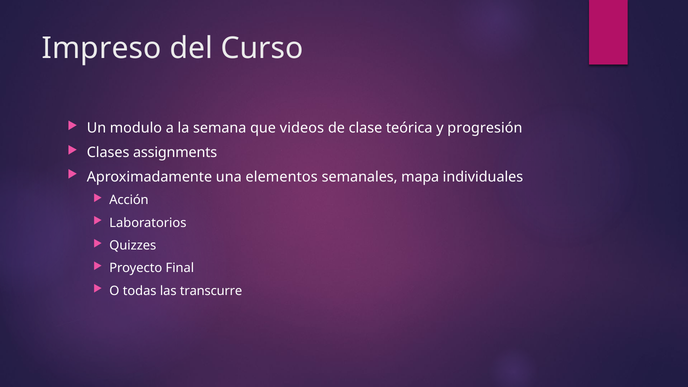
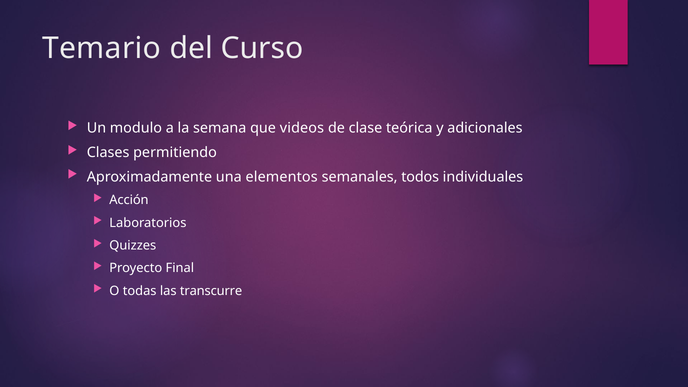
Impreso: Impreso -> Temario
progresión: progresión -> adicionales
assignments: assignments -> permitiendo
mapa: mapa -> todos
